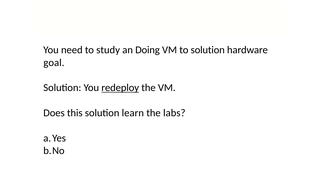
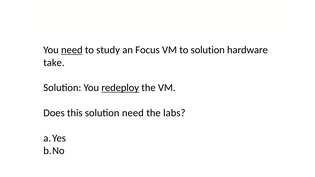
need at (72, 50) underline: none -> present
Doing: Doing -> Focus
goal: goal -> take
solution learn: learn -> need
